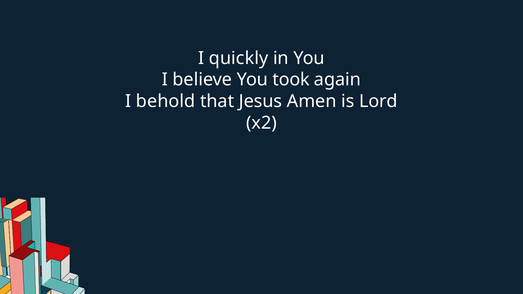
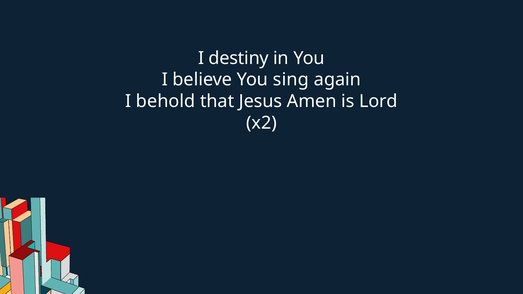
quickly: quickly -> destiny
took: took -> sing
